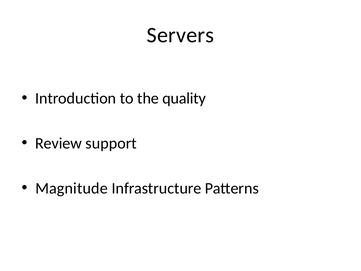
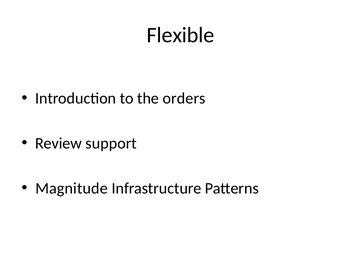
Servers: Servers -> Flexible
quality: quality -> orders
